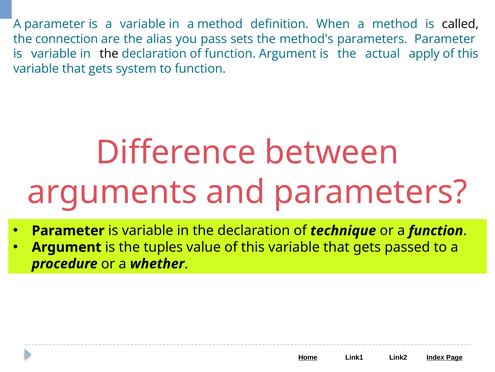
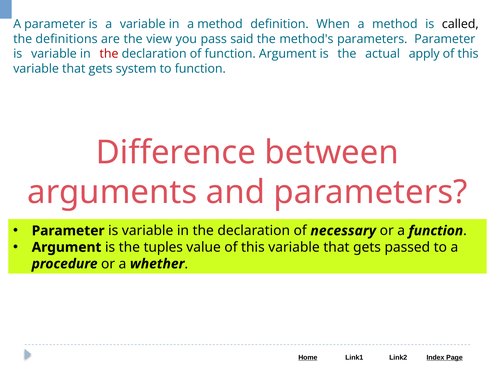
connection: connection -> definitions
alias: alias -> view
sets: sets -> said
the at (109, 54) colour: black -> red
technique: technique -> necessary
